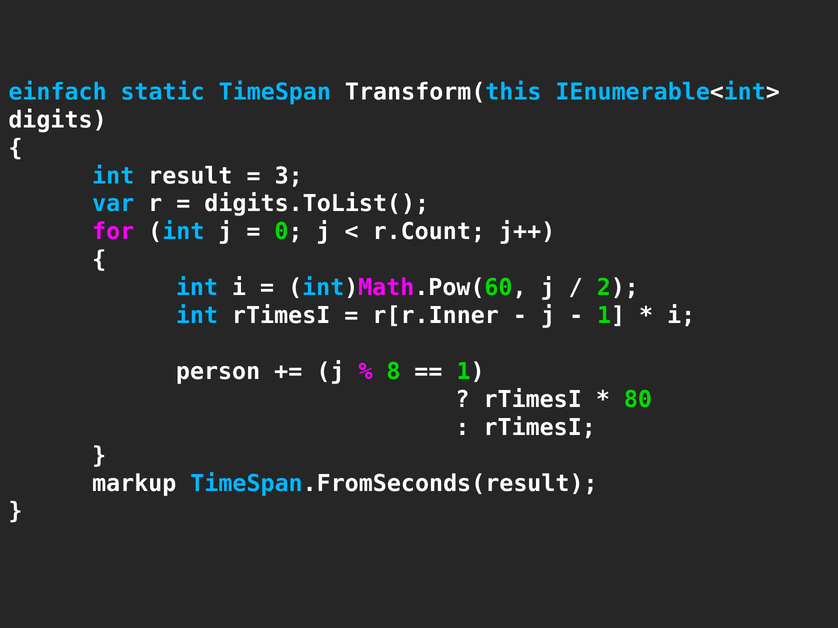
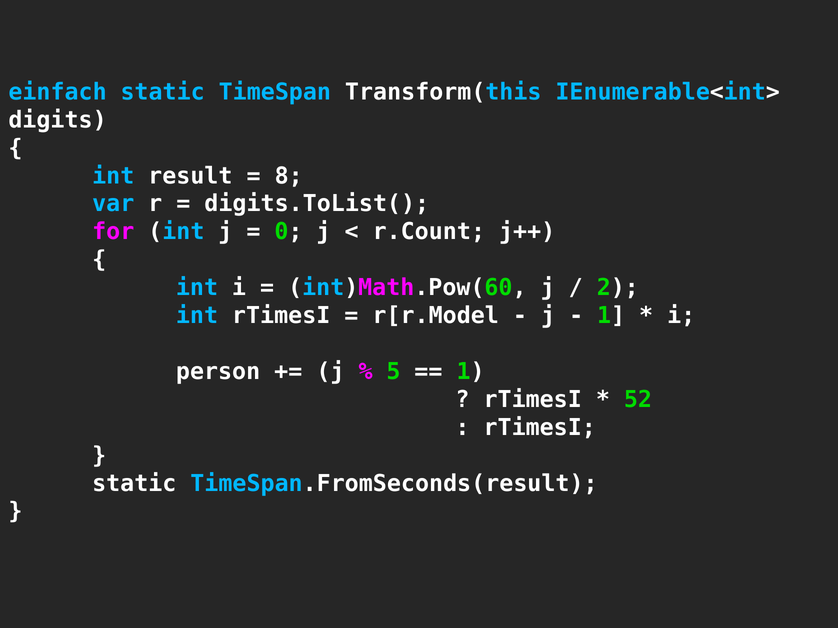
3: 3 -> 8
r[r.Inner: r[r.Inner -> r[r.Model
8: 8 -> 5
80: 80 -> 52
markup at (134, 484): markup -> static
